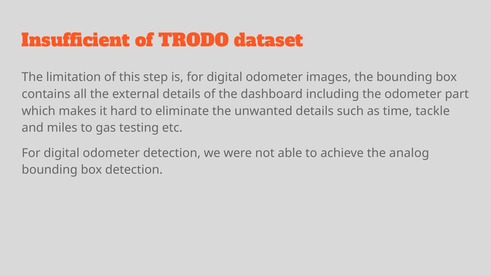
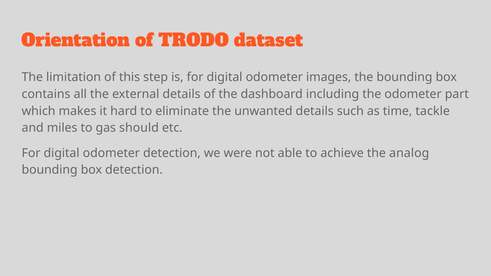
Insufficient: Insufficient -> Orientation
testing: testing -> should
